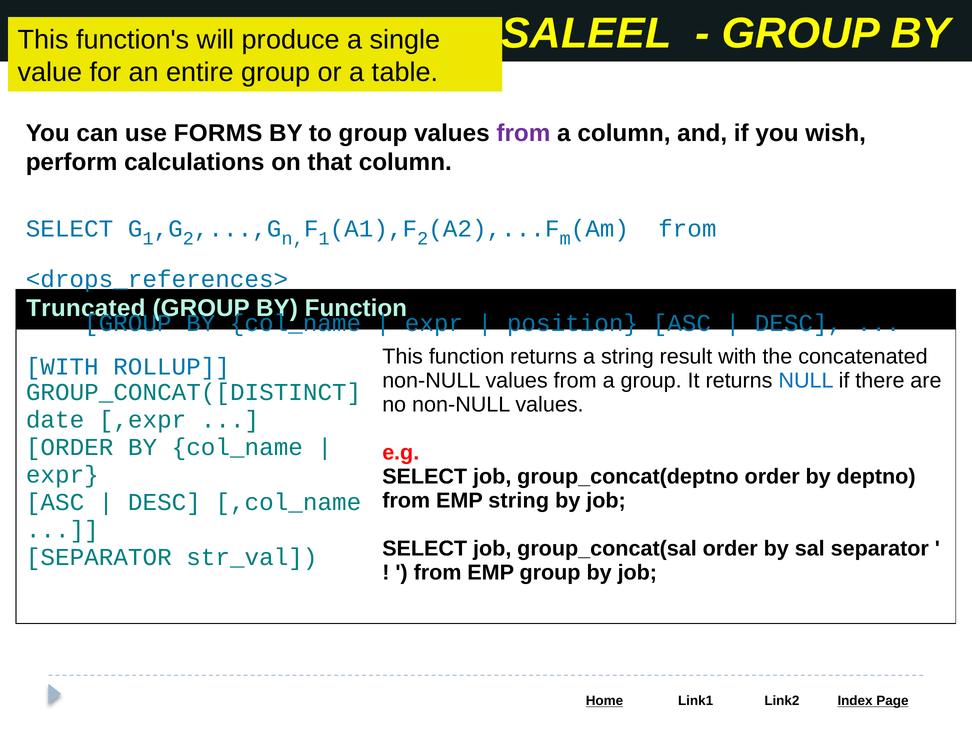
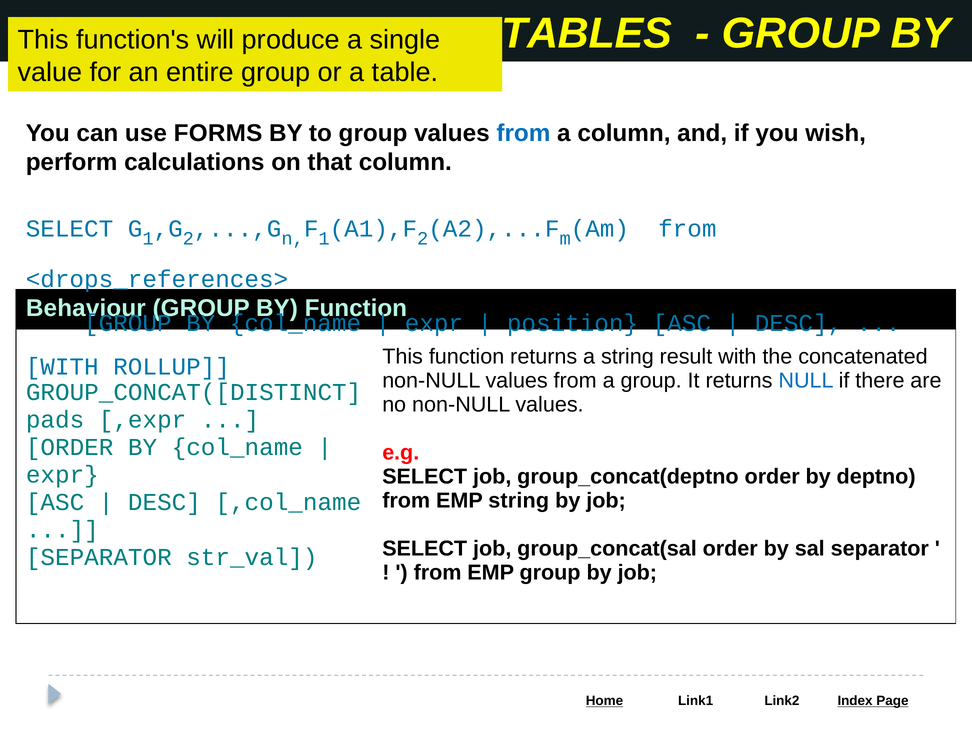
SALEEL: SALEEL -> TABLES
from at (523, 133) colour: purple -> blue
Truncated: Truncated -> Behaviour
date: date -> pads
